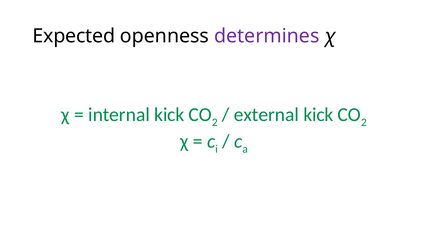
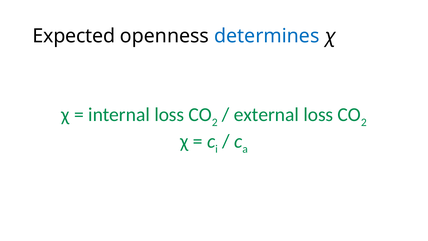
determines colour: purple -> blue
internal kick: kick -> loss
external kick: kick -> loss
